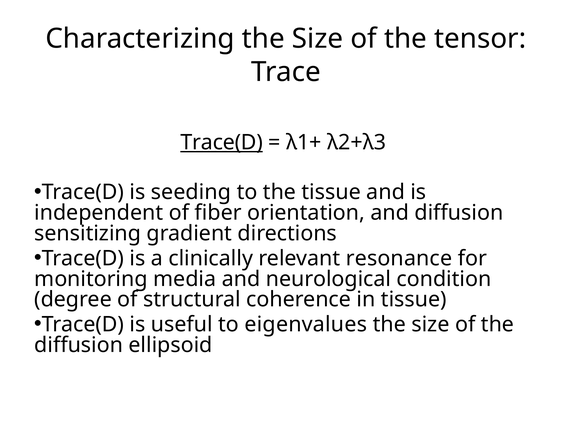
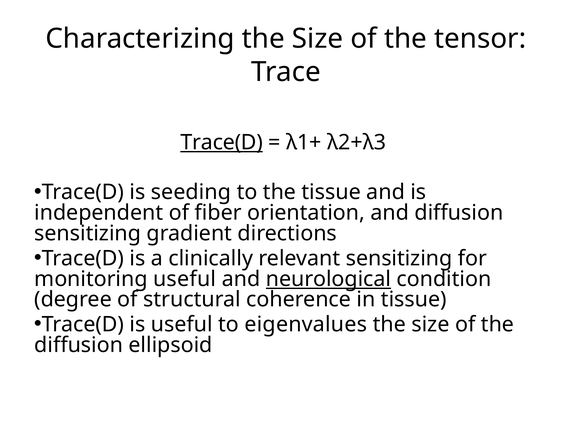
relevant resonance: resonance -> sensitizing
monitoring media: media -> useful
neurological underline: none -> present
